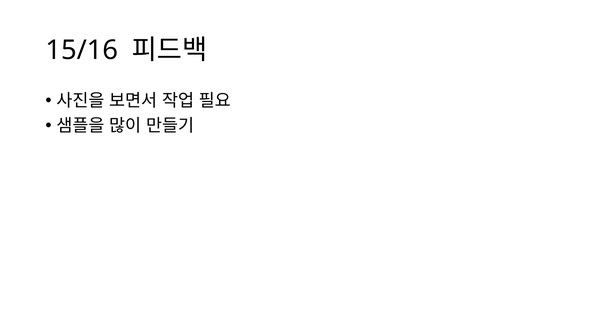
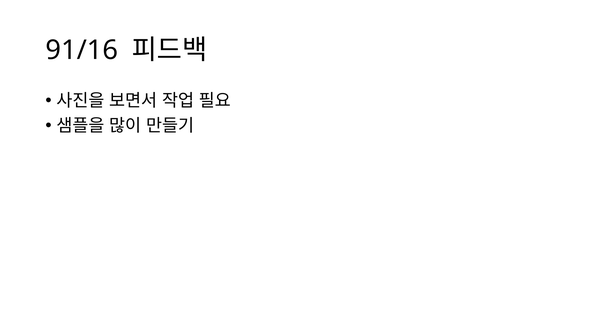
15/16: 15/16 -> 91/16
